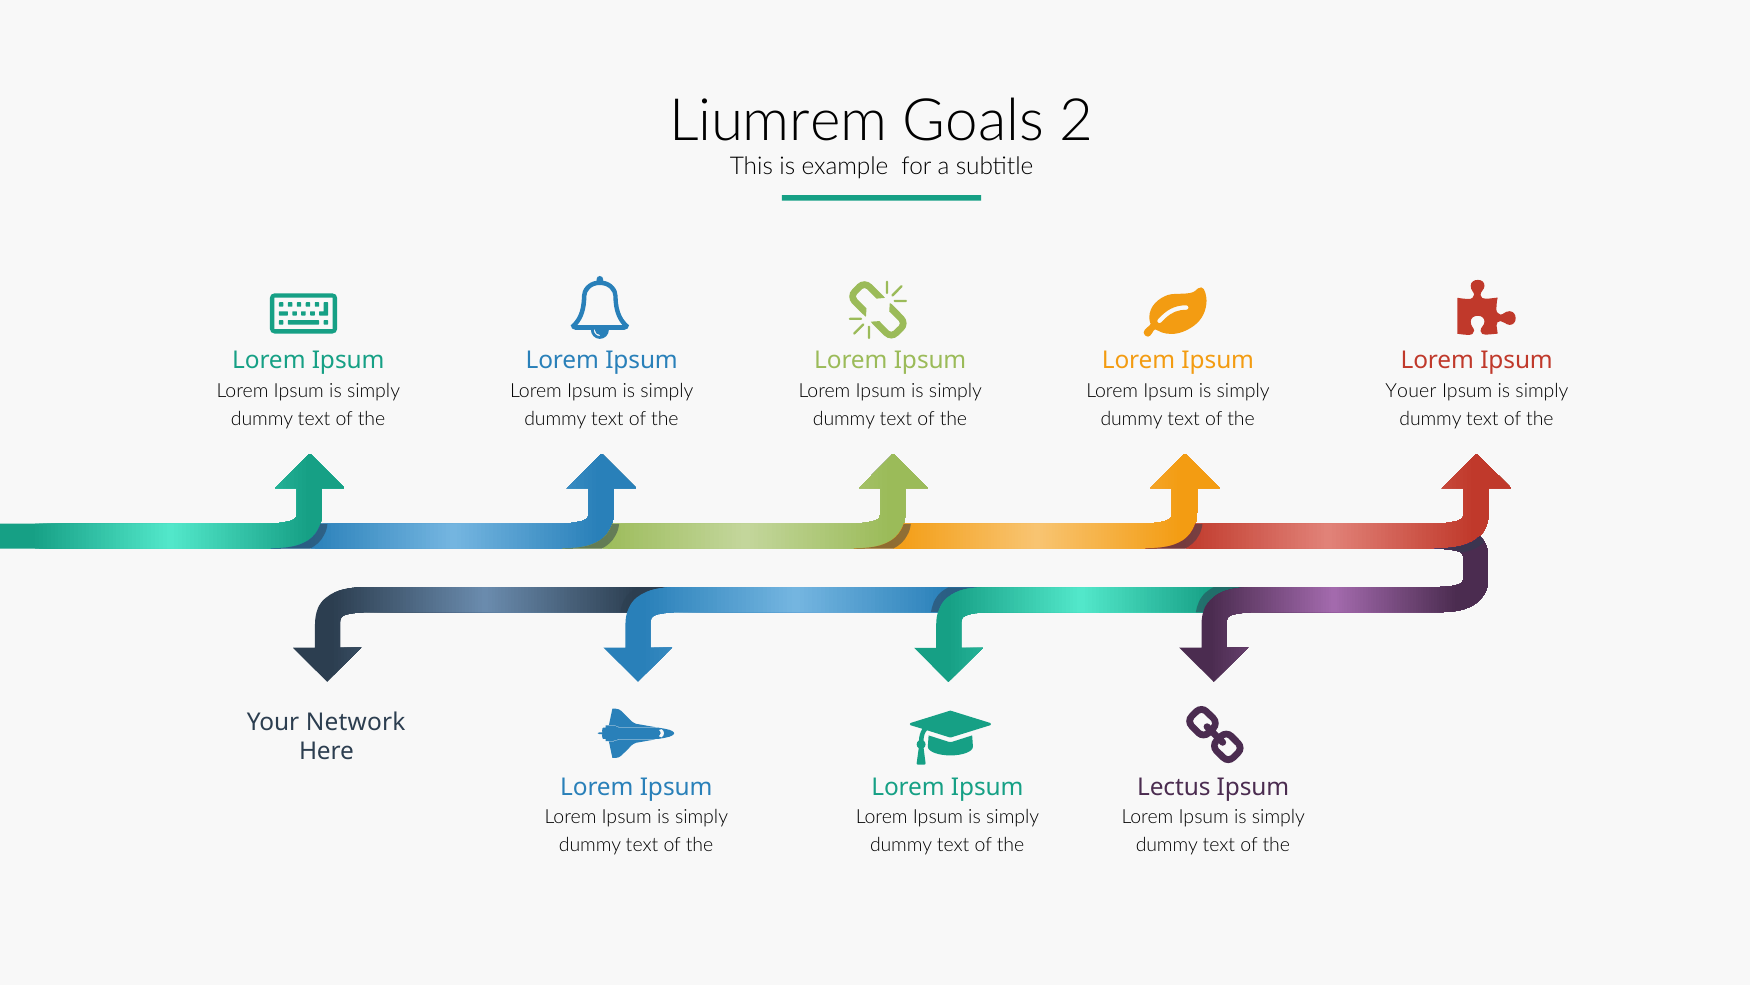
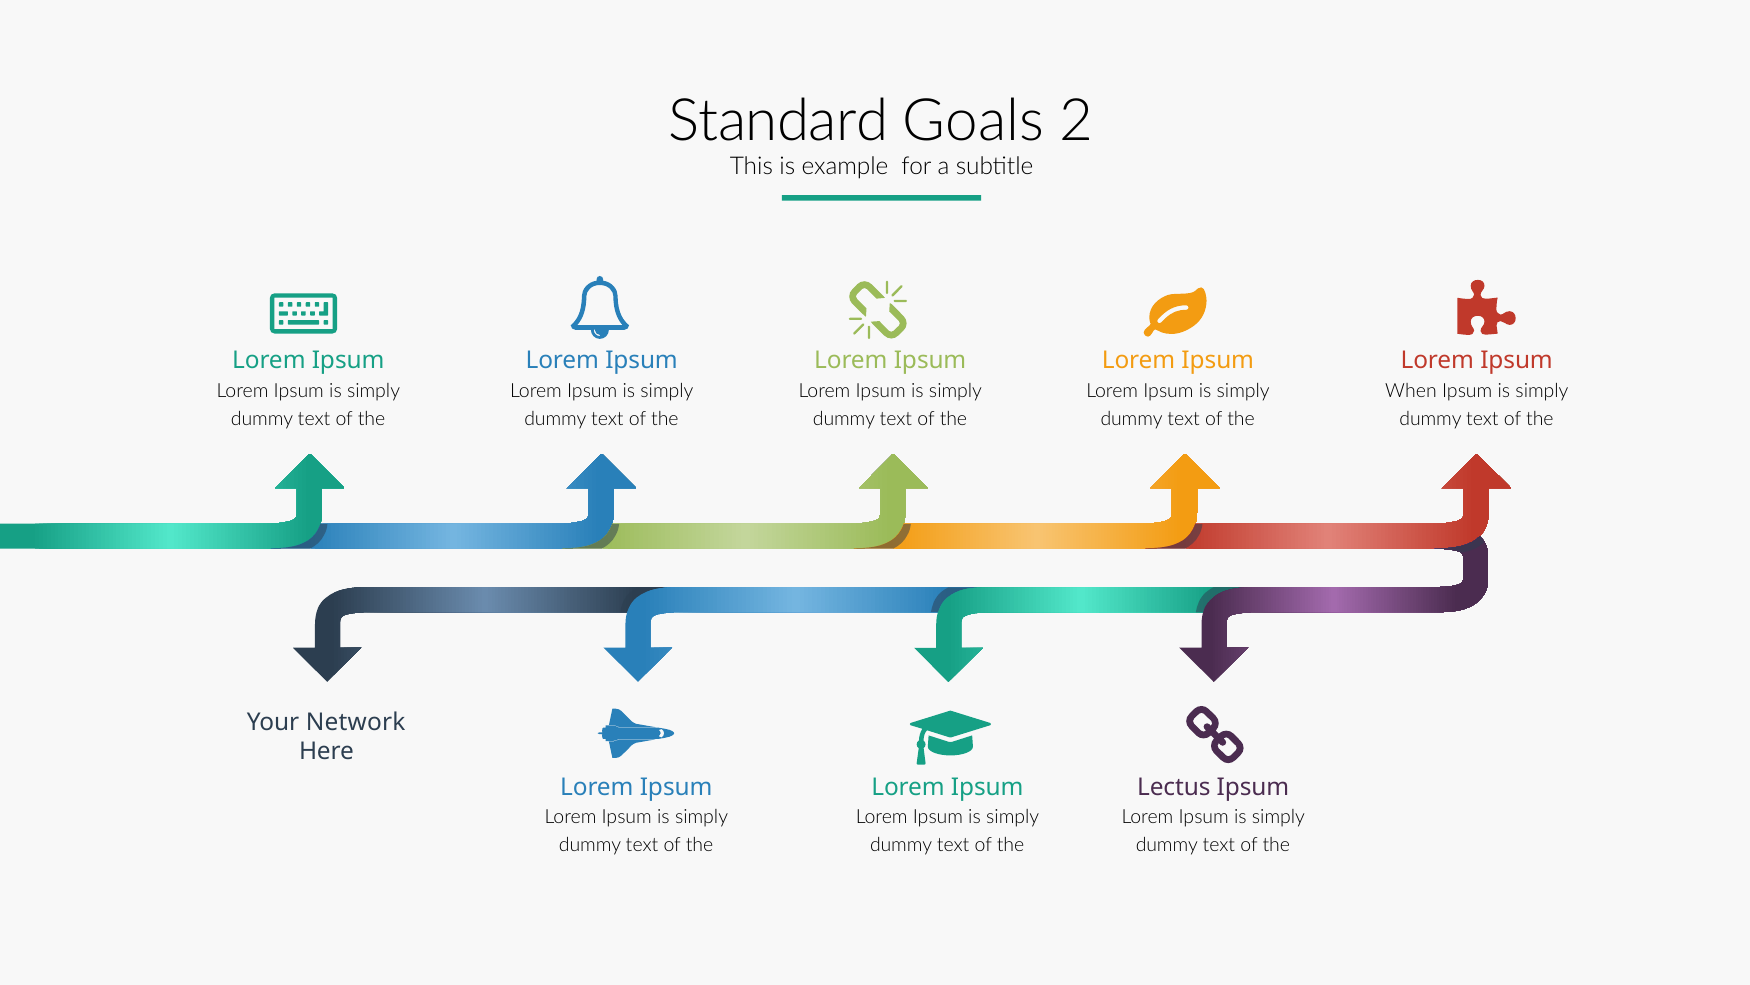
Liumrem: Liumrem -> Standard
Youer: Youer -> When
